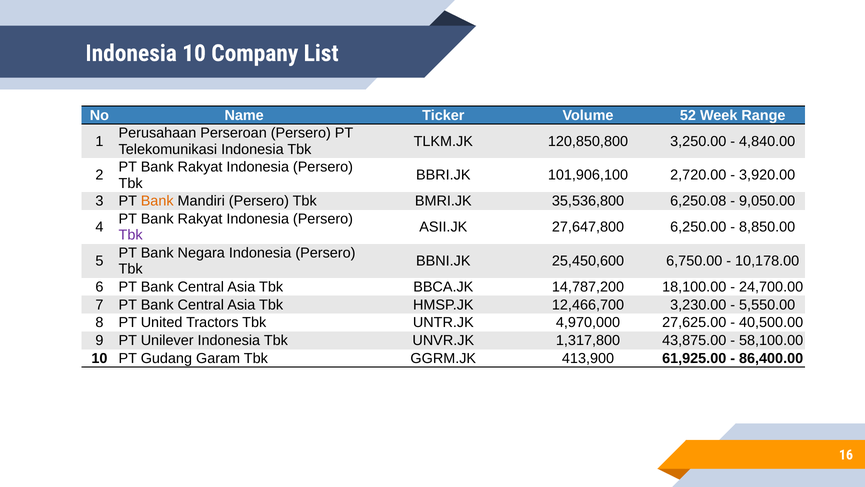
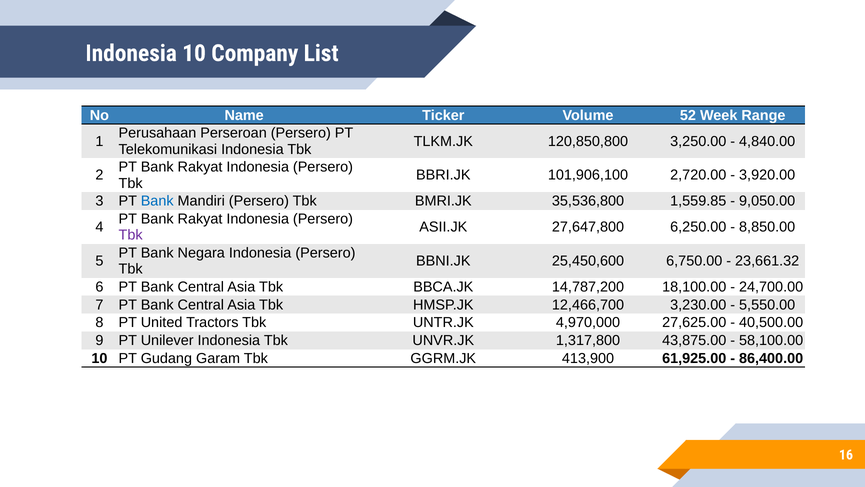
Bank at (157, 201) colour: orange -> blue
6,250.08: 6,250.08 -> 1,559.85
10,178.00: 10,178.00 -> 23,661.32
